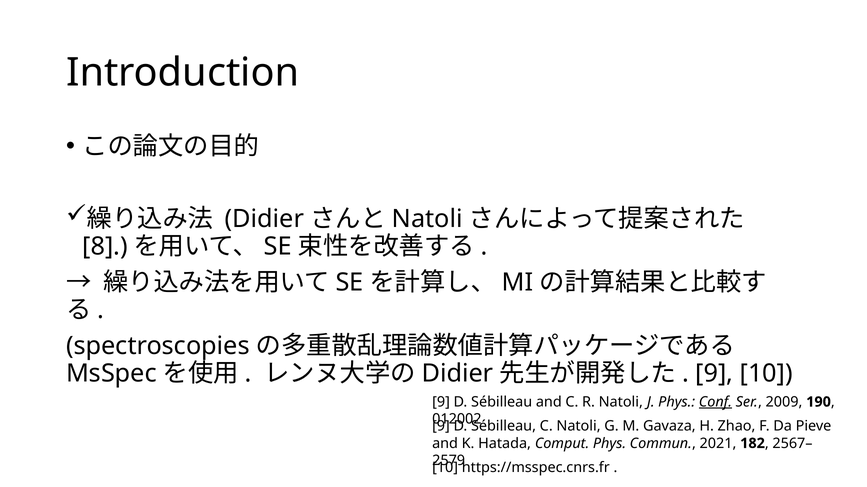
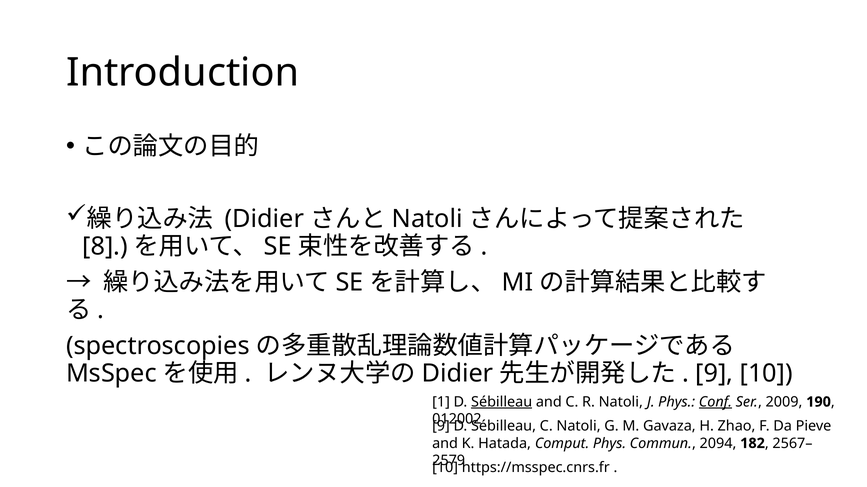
9 at (441, 402): 9 -> 1
Sébilleau at (502, 402) underline: none -> present
2021: 2021 -> 2094
